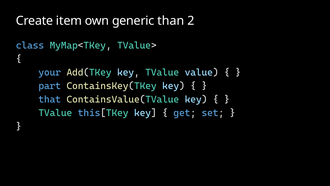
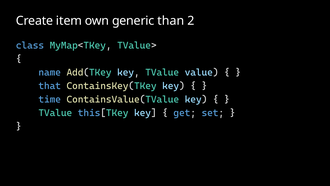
your: your -> name
part: part -> that
that: that -> time
